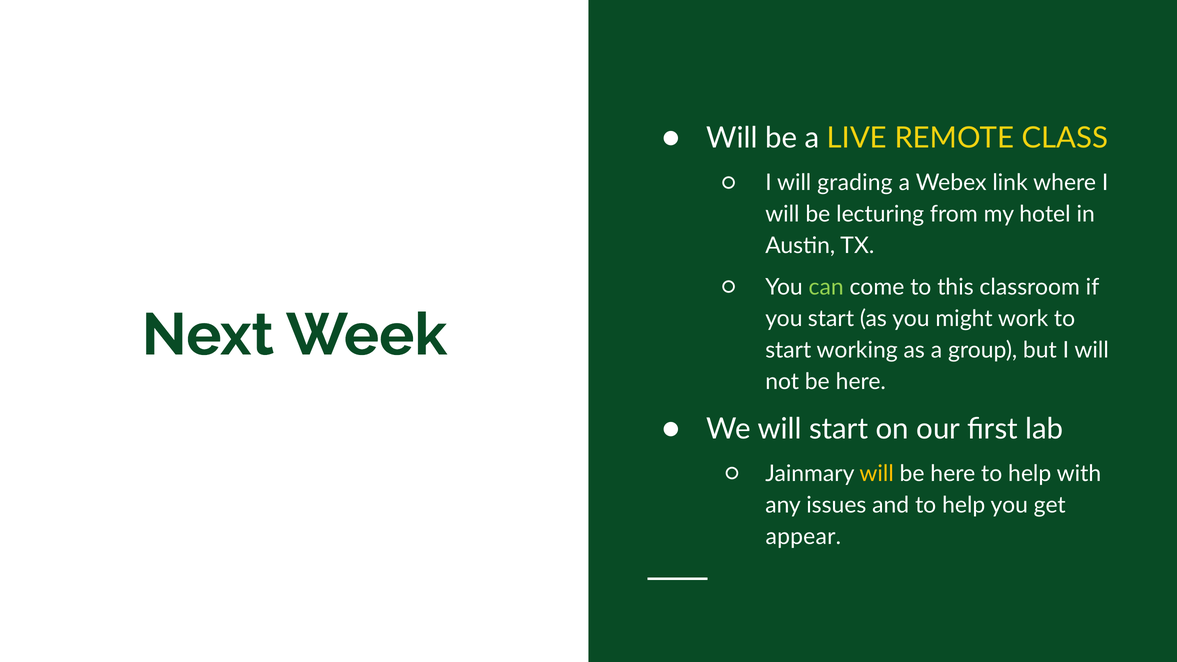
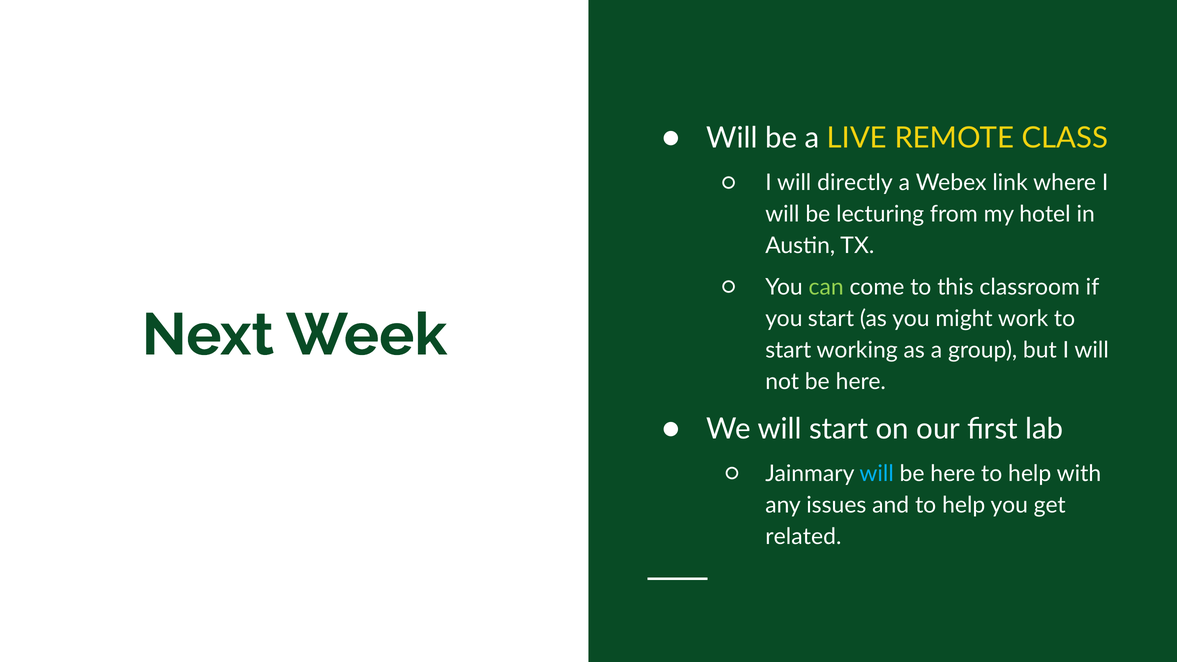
grading: grading -> directly
will at (877, 474) colour: yellow -> light blue
appear: appear -> related
